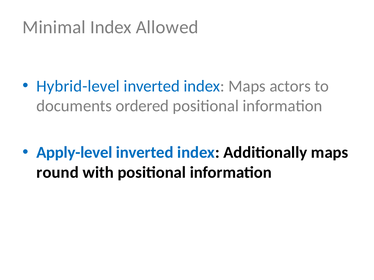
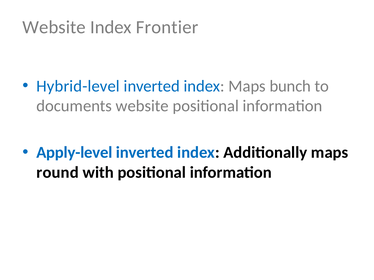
Minimal at (54, 27): Minimal -> Website
Allowed: Allowed -> Frontier
actors: actors -> bunch
documents ordered: ordered -> website
